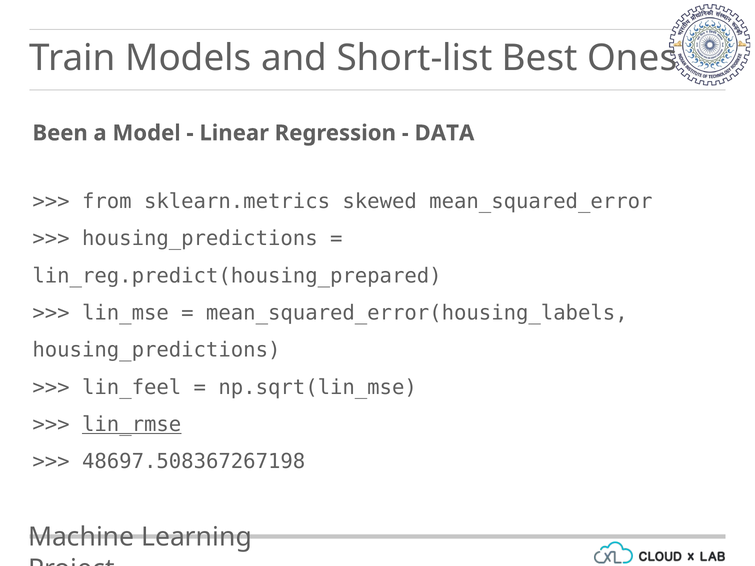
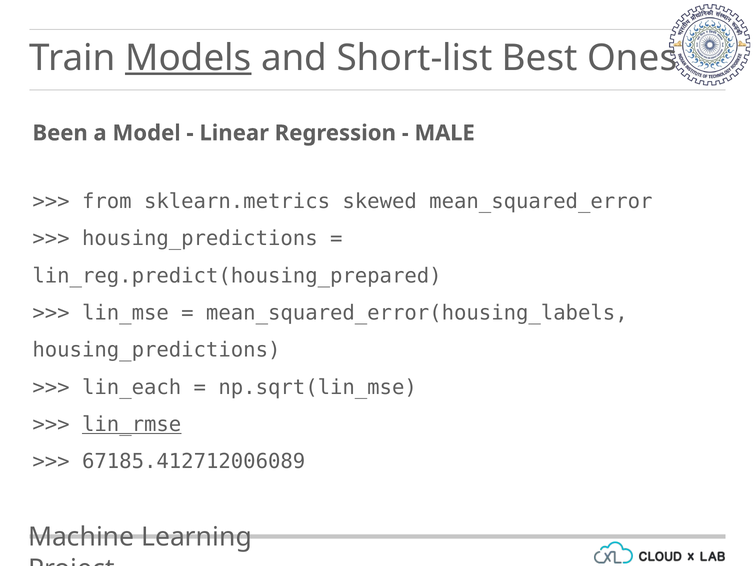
Models underline: none -> present
DATA: DATA -> MALE
lin_feel: lin_feel -> lin_each
48697.508367267198: 48697.508367267198 -> 67185.412712006089
